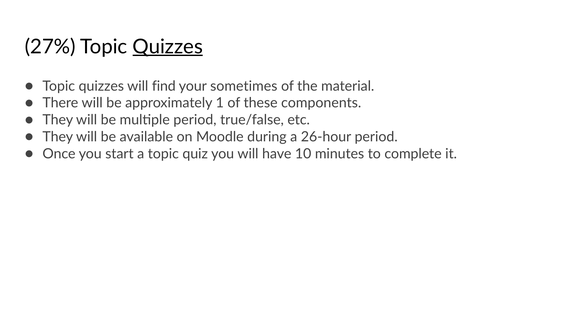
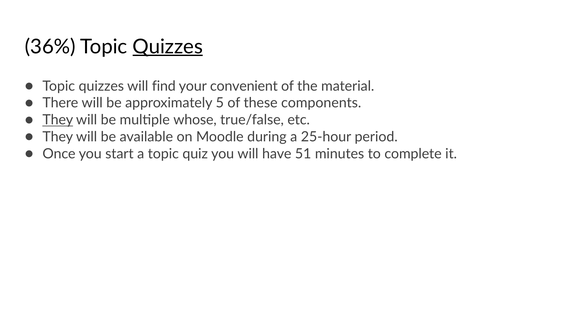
27%: 27% -> 36%
sometimes: sometimes -> convenient
1: 1 -> 5
They at (58, 120) underline: none -> present
multiple period: period -> whose
26-hour: 26-hour -> 25-hour
10: 10 -> 51
